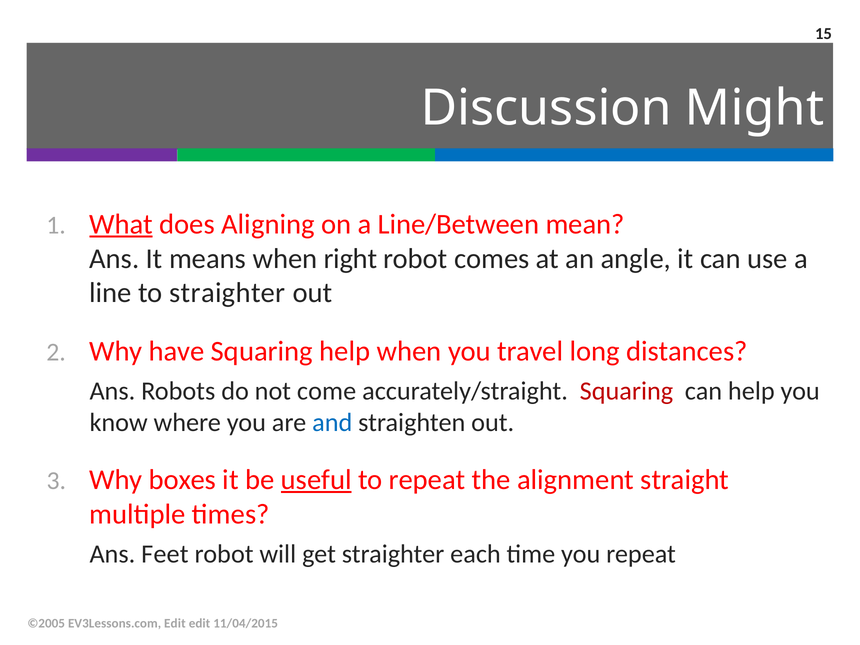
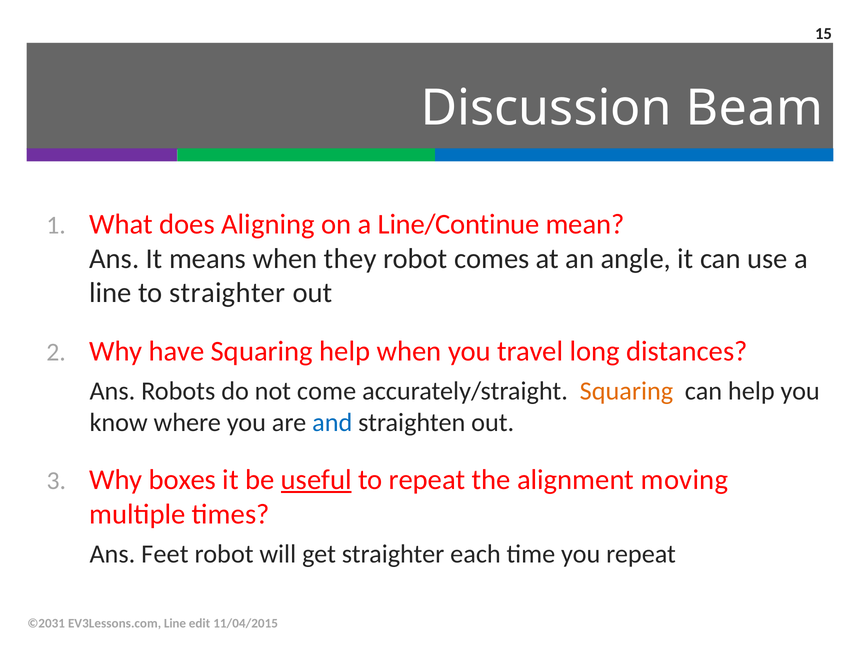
Might: Might -> Beam
What underline: present -> none
Line/Between: Line/Between -> Line/Continue
right: right -> they
Squaring at (626, 391) colour: red -> orange
straight: straight -> moving
©2005: ©2005 -> ©2031
EV3Lessons.com Edit: Edit -> Line
